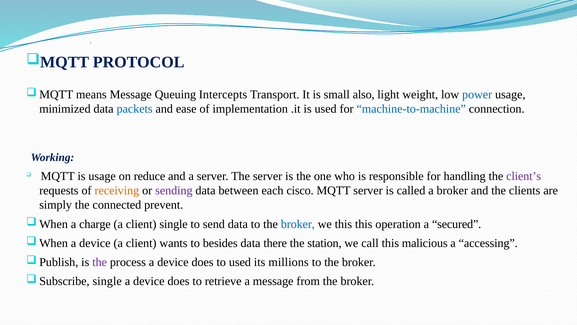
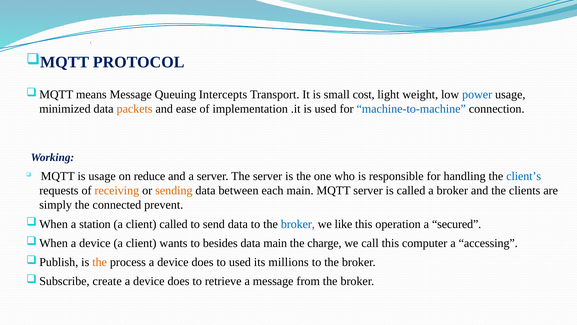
also: also -> cost
packets colour: blue -> orange
client’s colour: purple -> blue
sending colour: purple -> orange
each cisco: cisco -> main
charge: charge -> station
client single: single -> called
we this: this -> like
data there: there -> main
station: station -> charge
malicious: malicious -> computer
the at (100, 262) colour: purple -> orange
single at (107, 281): single -> create
